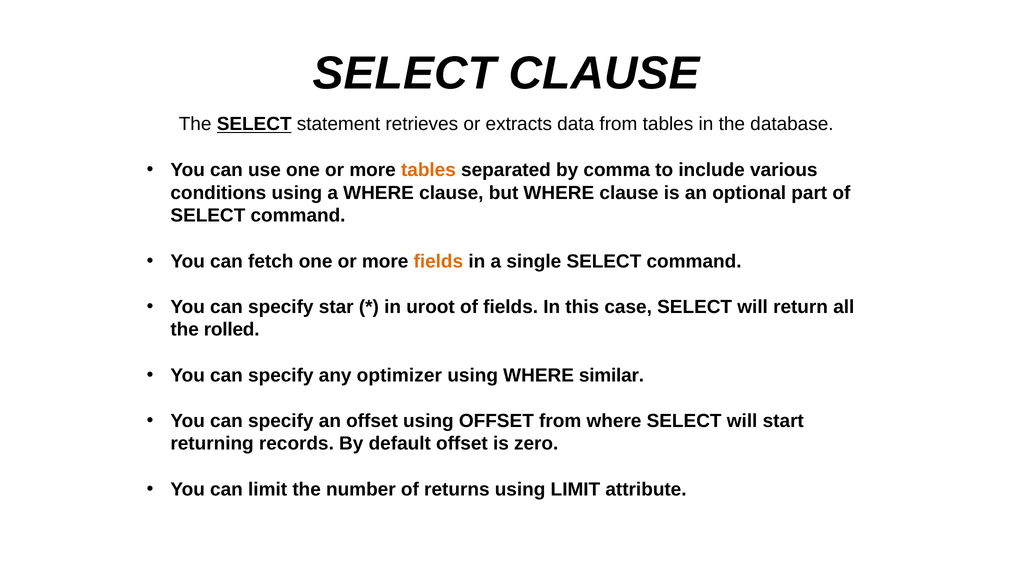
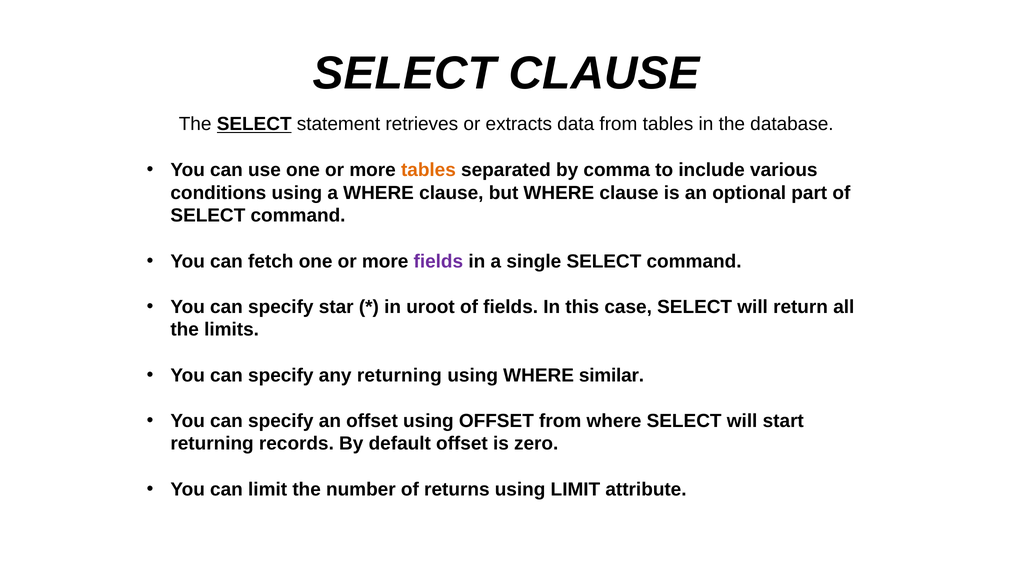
fields at (438, 261) colour: orange -> purple
rolled: rolled -> limits
any optimizer: optimizer -> returning
